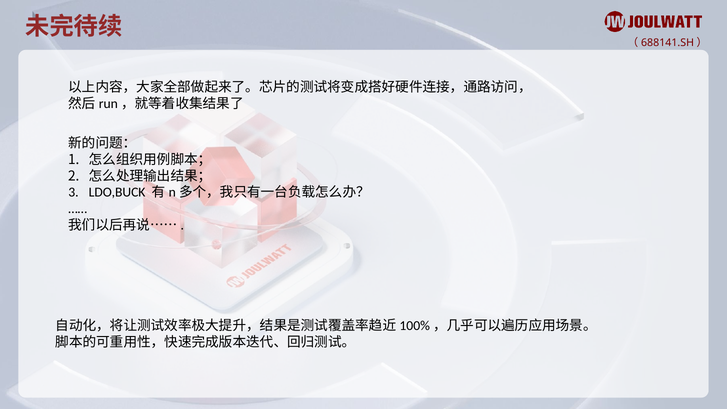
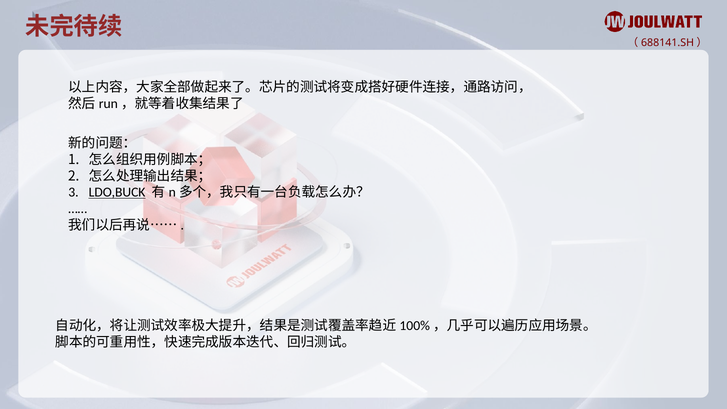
LDO,BUCK underline: none -> present
